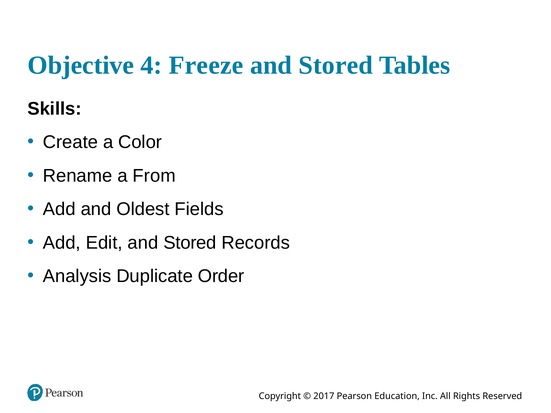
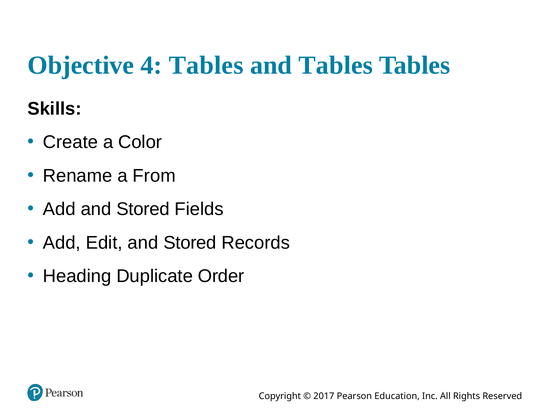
4 Freeze: Freeze -> Tables
Stored at (336, 65): Stored -> Tables
Add and Oldest: Oldest -> Stored
Analysis: Analysis -> Heading
